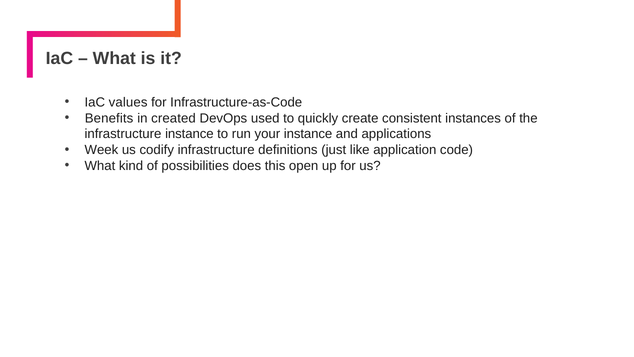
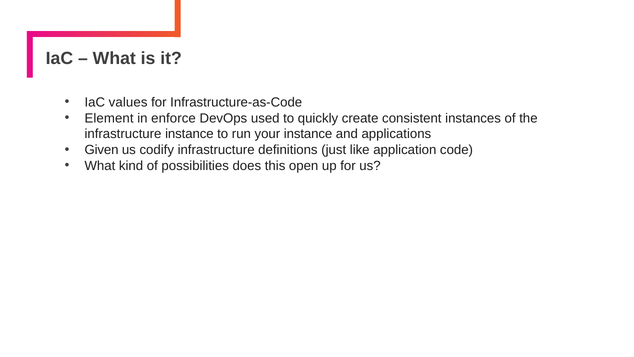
Benefits: Benefits -> Element
created: created -> enforce
Week: Week -> Given
